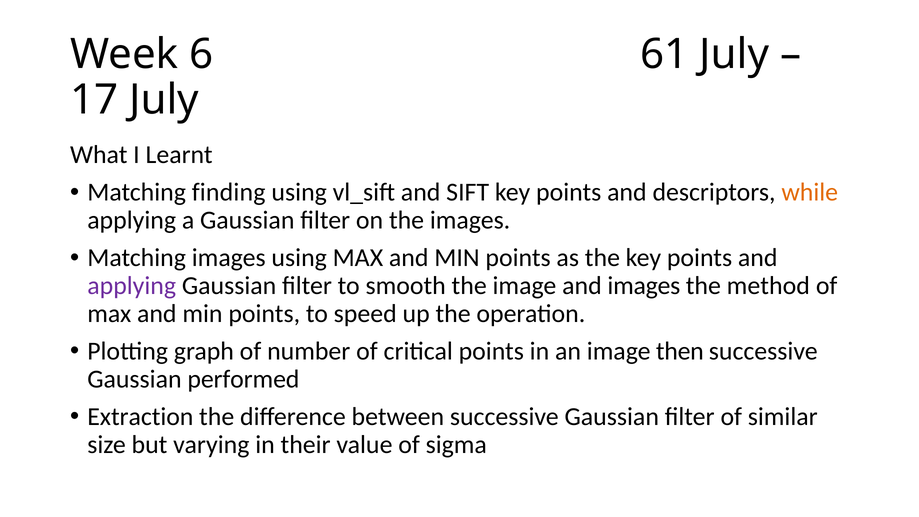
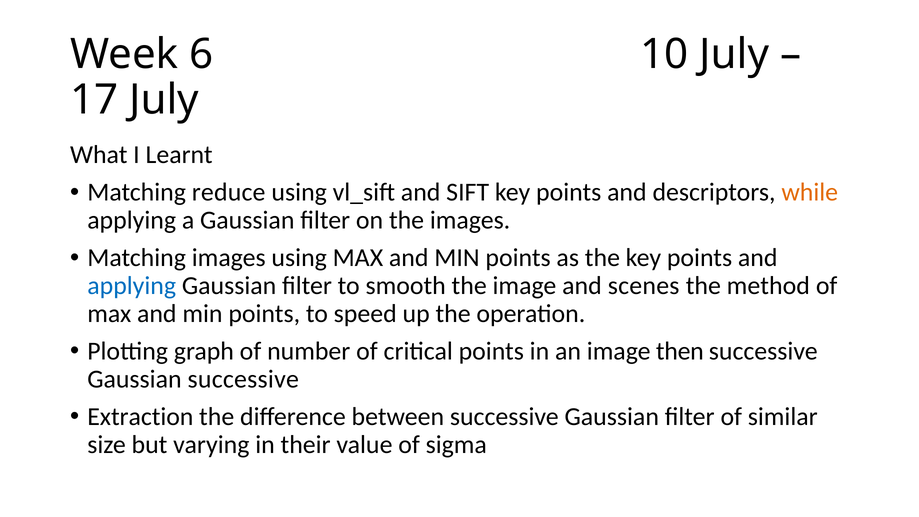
61: 61 -> 10
finding: finding -> reduce
applying at (132, 286) colour: purple -> blue
and images: images -> scenes
Gaussian performed: performed -> successive
